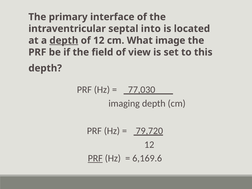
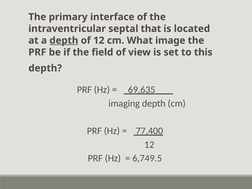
into: into -> that
77,030: 77,030 -> 69,635
79,720: 79,720 -> 77,400
PRF at (95, 158) underline: present -> none
6,169.6: 6,169.6 -> 6,749.5
